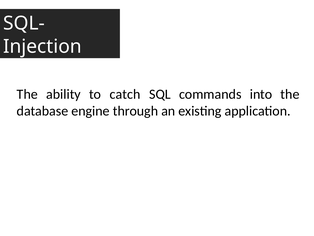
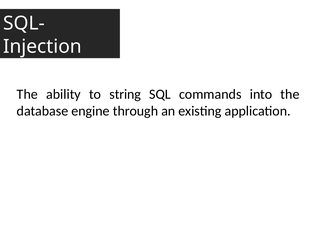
catch: catch -> string
